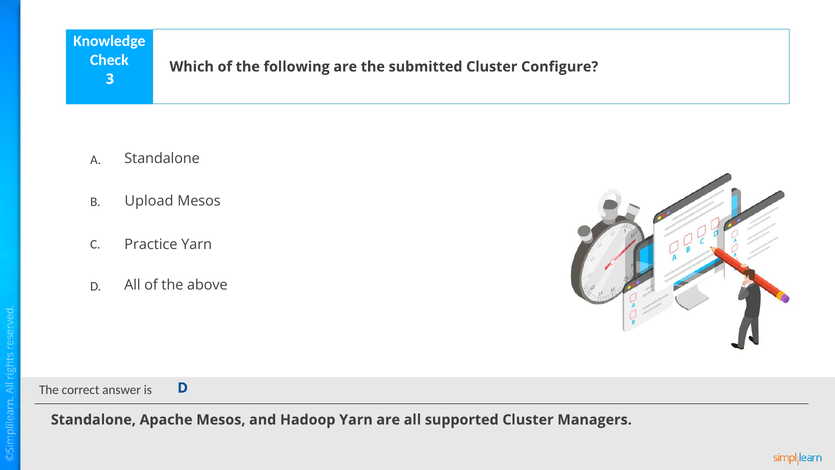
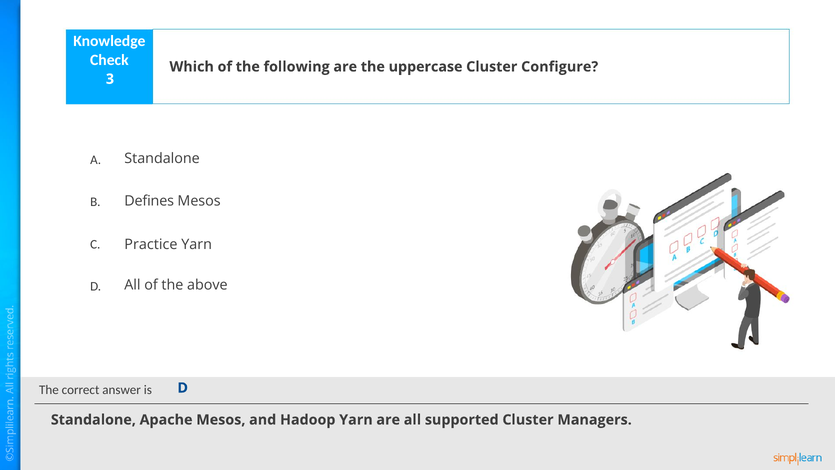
submitted: submitted -> uppercase
Upload: Upload -> Defines
